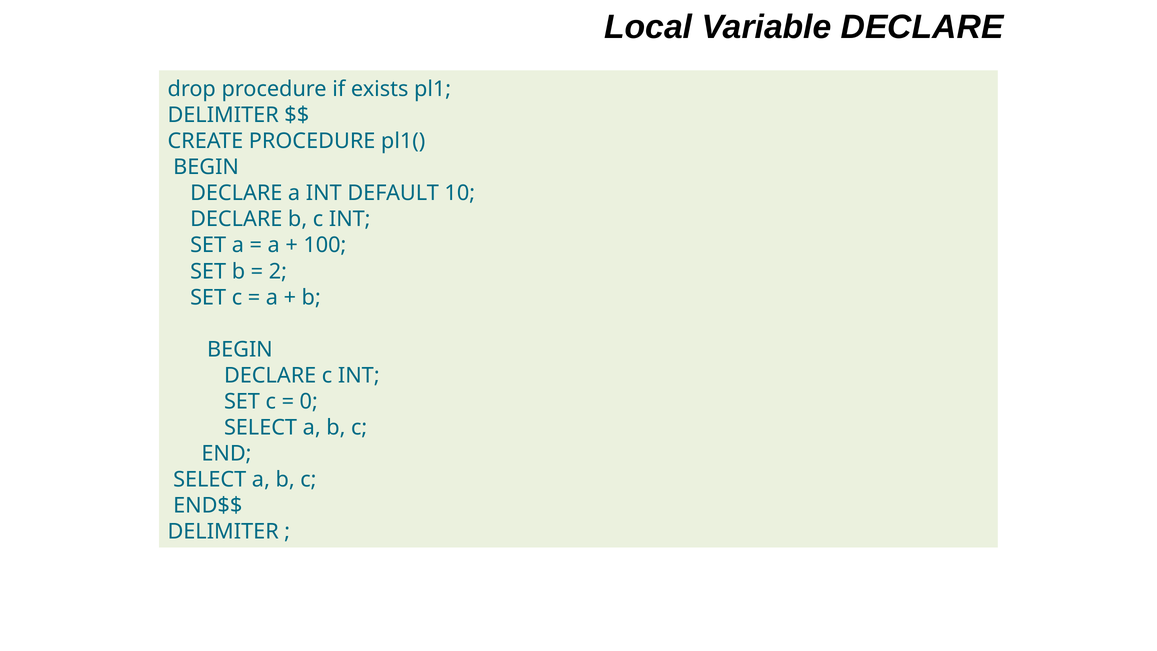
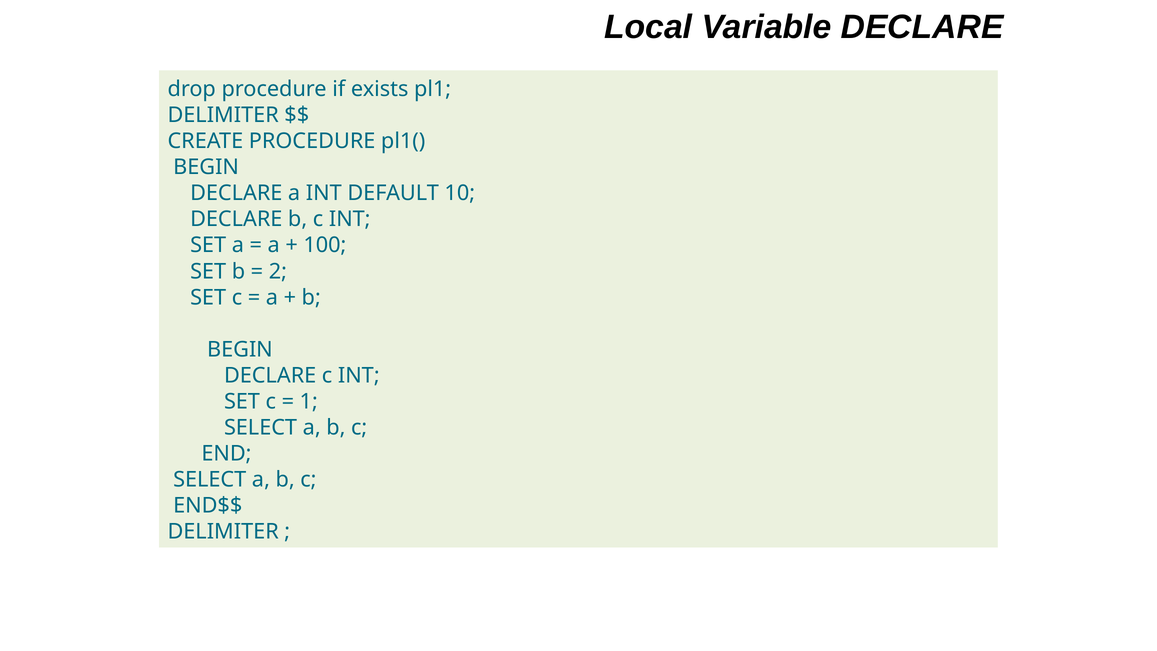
0: 0 -> 1
